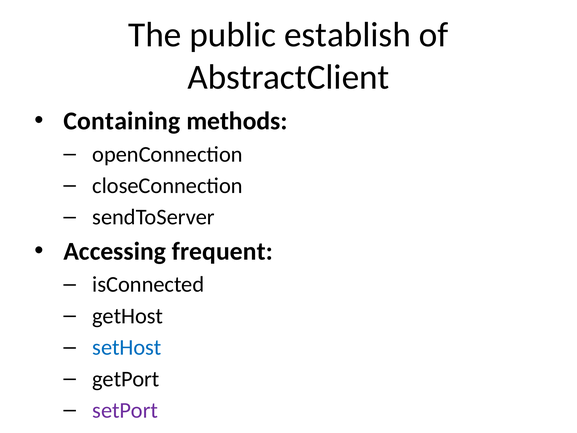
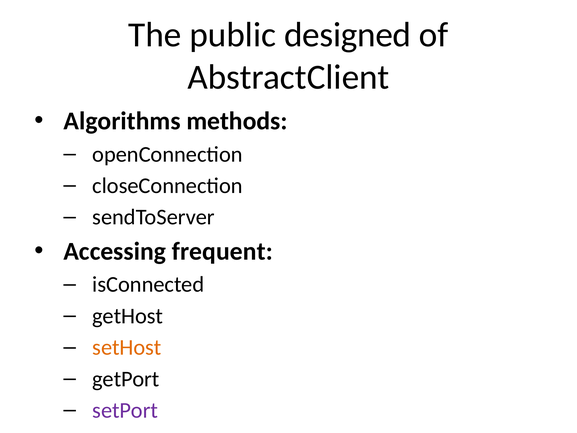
establish: establish -> designed
Containing: Containing -> Algorithms
setHost colour: blue -> orange
